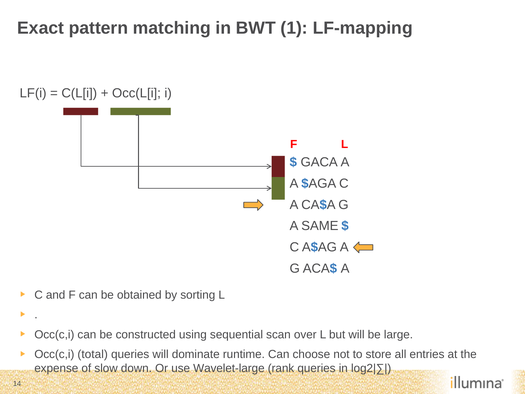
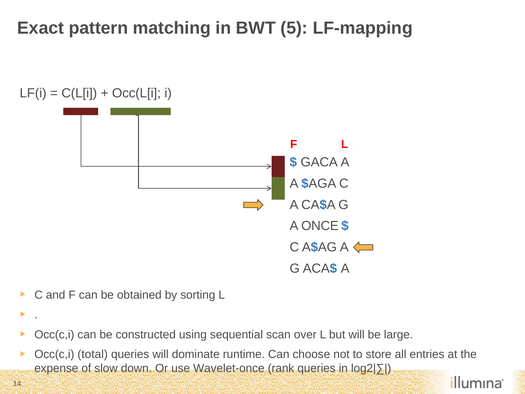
1: 1 -> 5
SAME: SAME -> ONCE
Wavelet-large: Wavelet-large -> Wavelet-once
